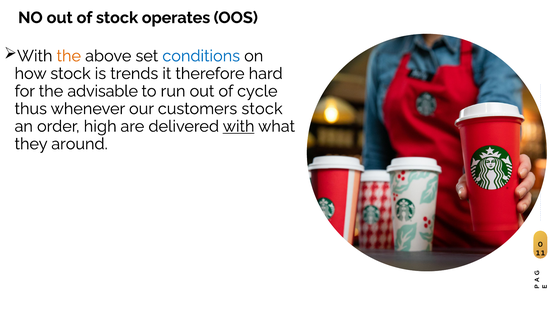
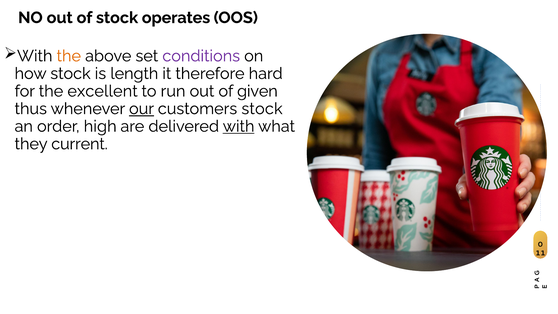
conditions colour: blue -> purple
trends: trends -> length
advisable: advisable -> excellent
cycle: cycle -> given
our underline: none -> present
around: around -> current
